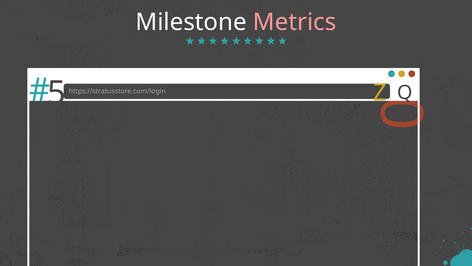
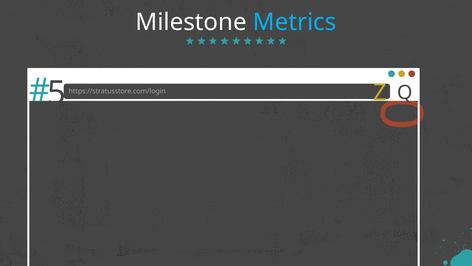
Metrics colour: pink -> light blue
